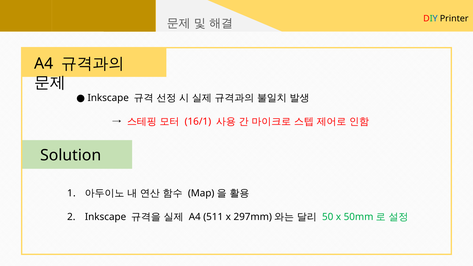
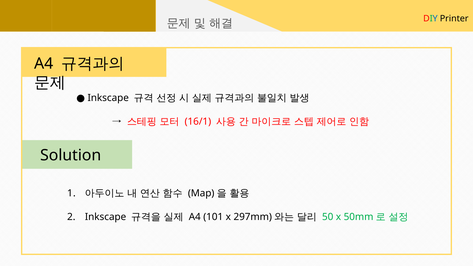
511: 511 -> 101
